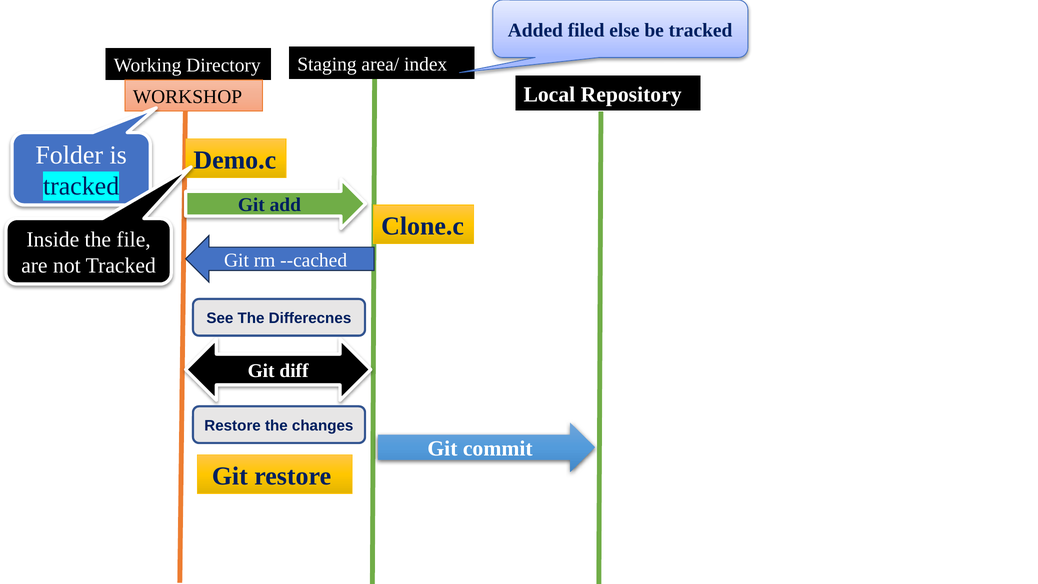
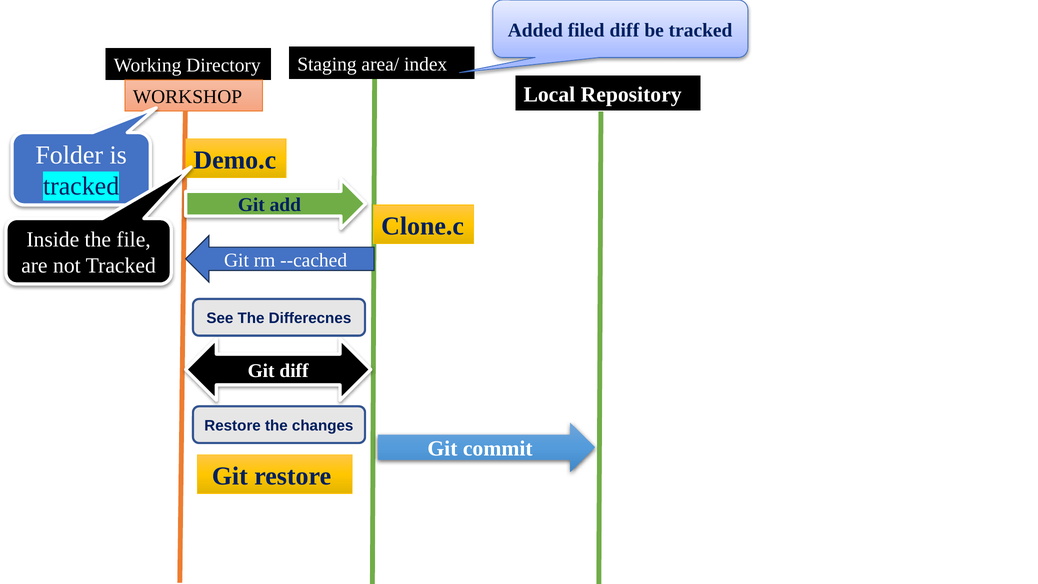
filed else: else -> diff
